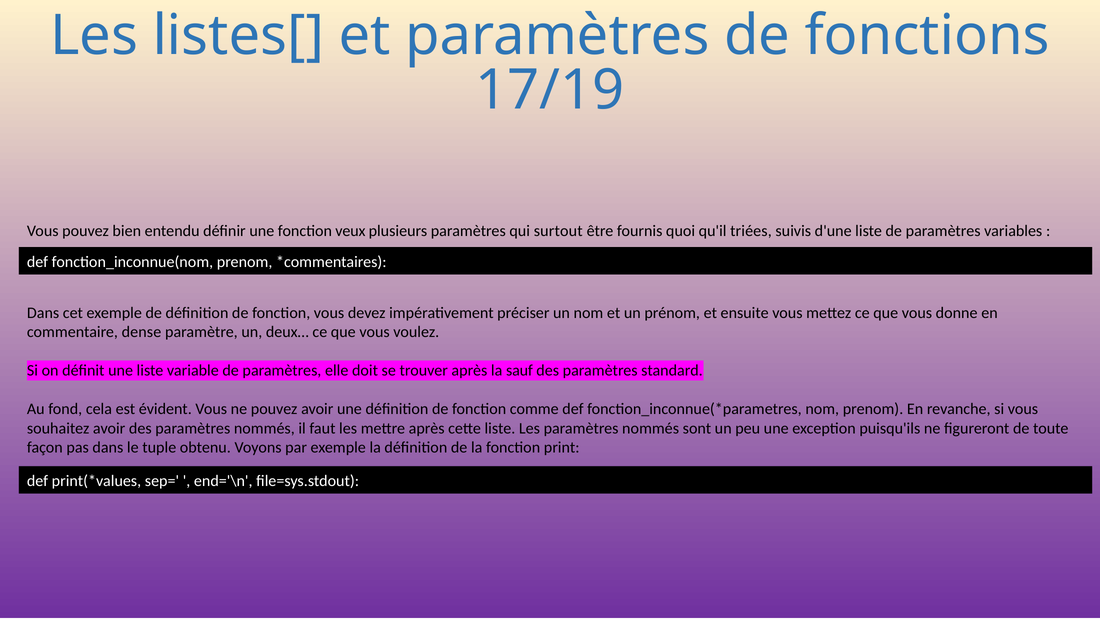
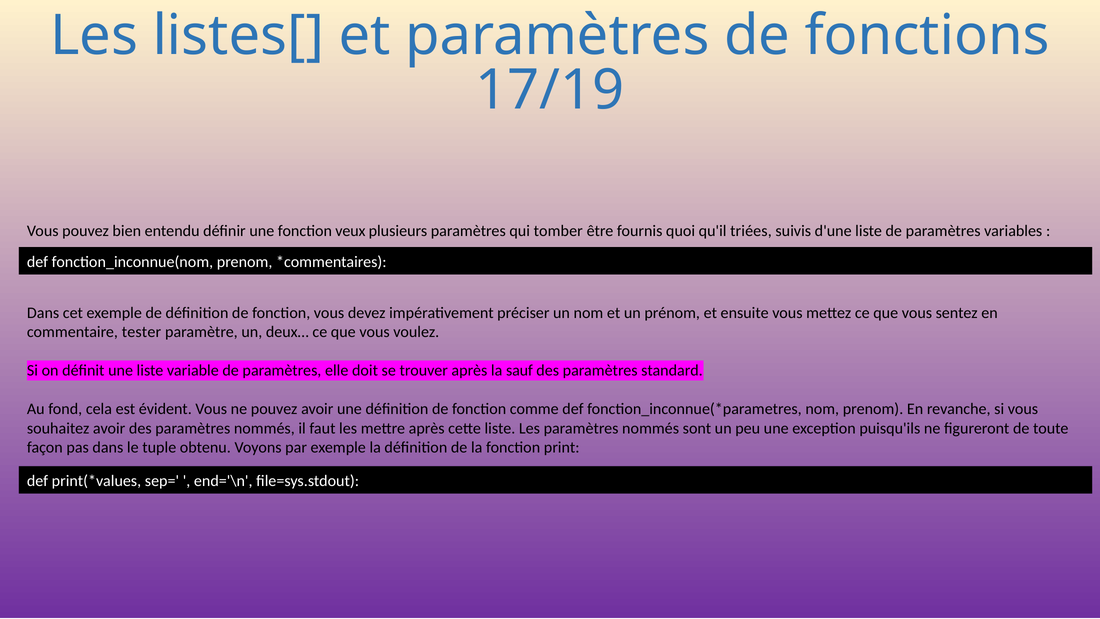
surtout: surtout -> tomber
donne: donne -> sentez
dense: dense -> tester
